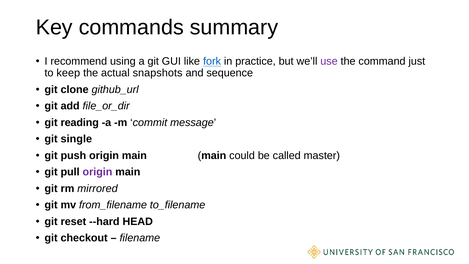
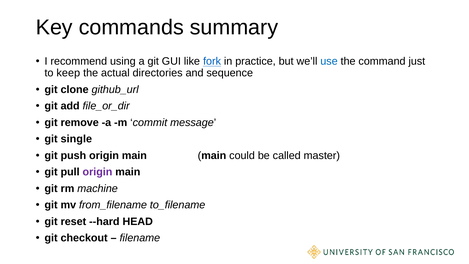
use colour: purple -> blue
snapshots: snapshots -> directories
reading: reading -> remove
mirrored: mirrored -> machine
